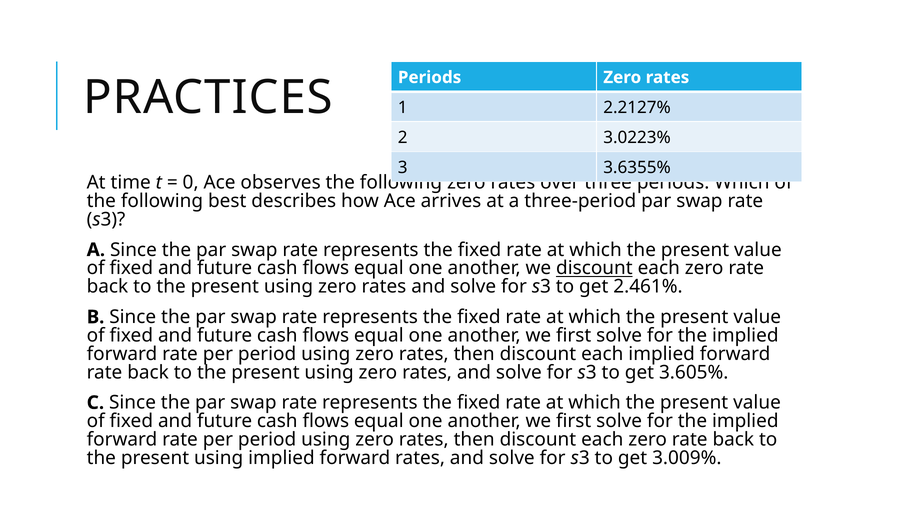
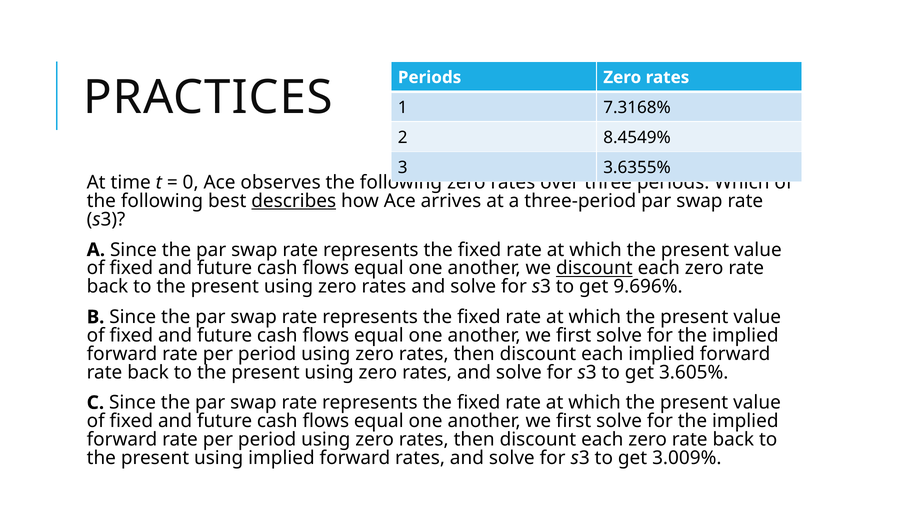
2.2127%: 2.2127% -> 7.3168%
3.0223%: 3.0223% -> 8.4549%
describes underline: none -> present
2.461%: 2.461% -> 9.696%
